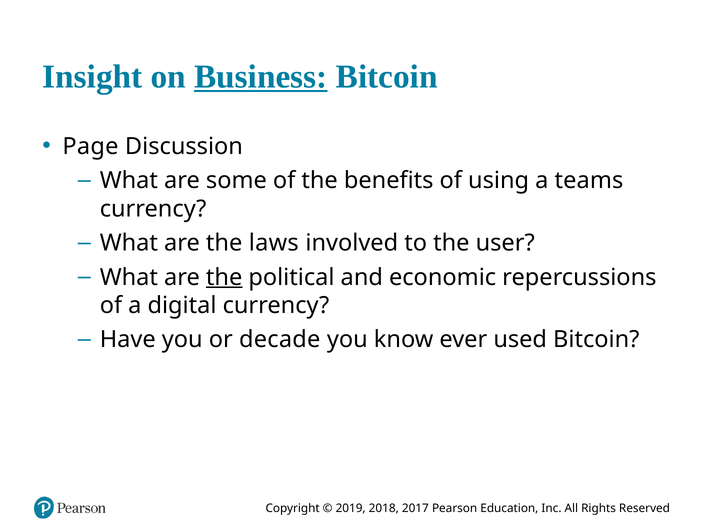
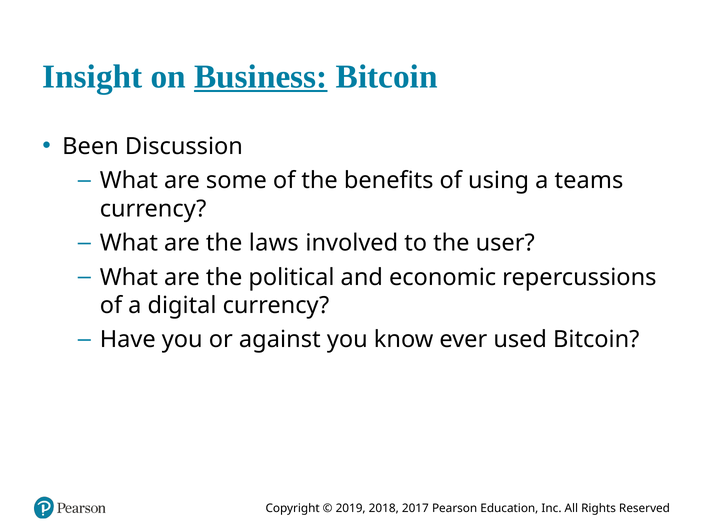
Page: Page -> Been
the at (224, 277) underline: present -> none
decade: decade -> against
